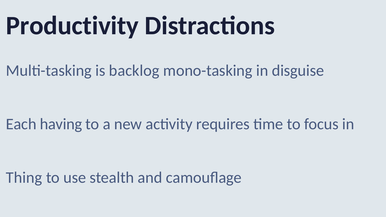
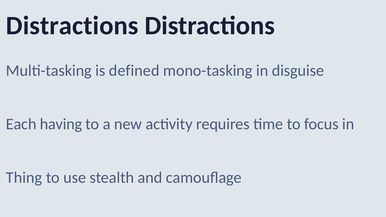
Productivity at (72, 26): Productivity -> Distractions
backlog: backlog -> defined
